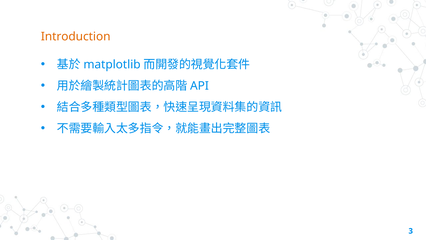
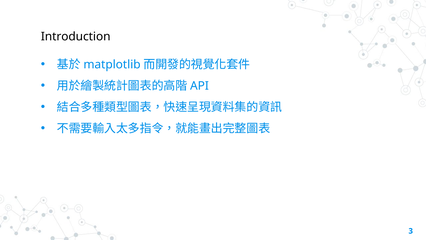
Introduction colour: orange -> black
